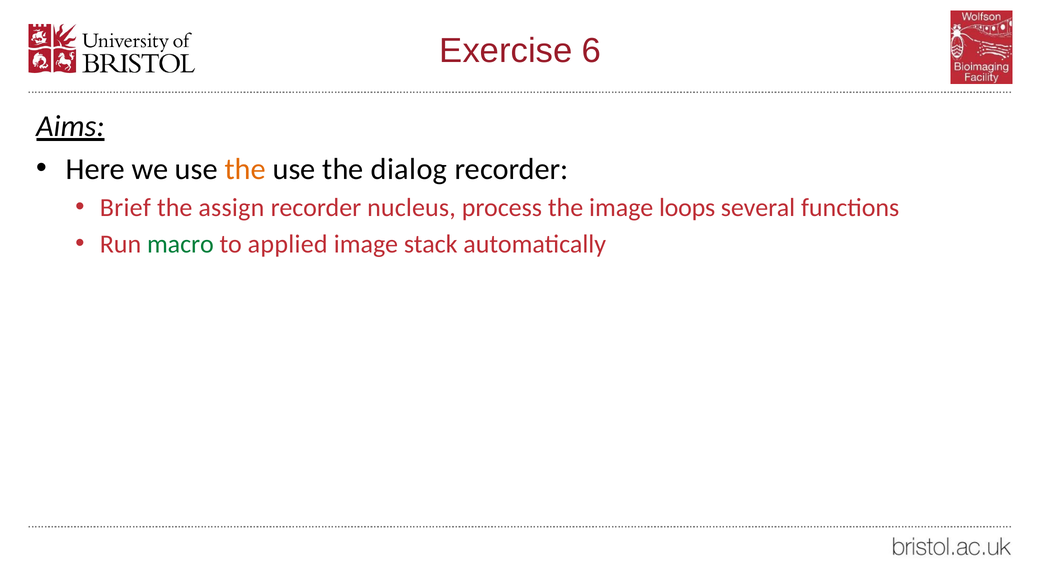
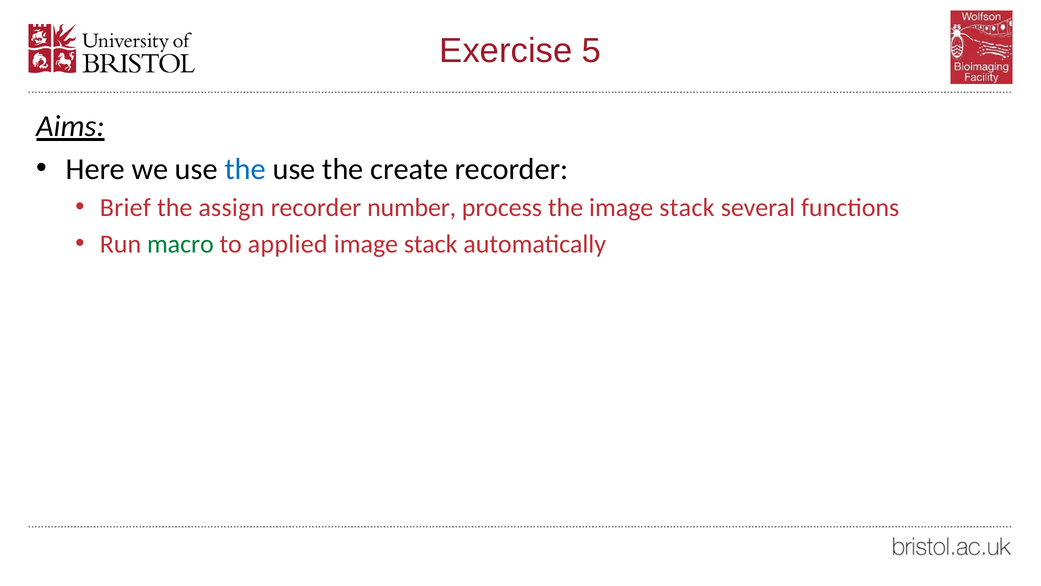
6: 6 -> 5
the at (245, 169) colour: orange -> blue
dialog: dialog -> create
nucleus: nucleus -> number
the image loops: loops -> stack
